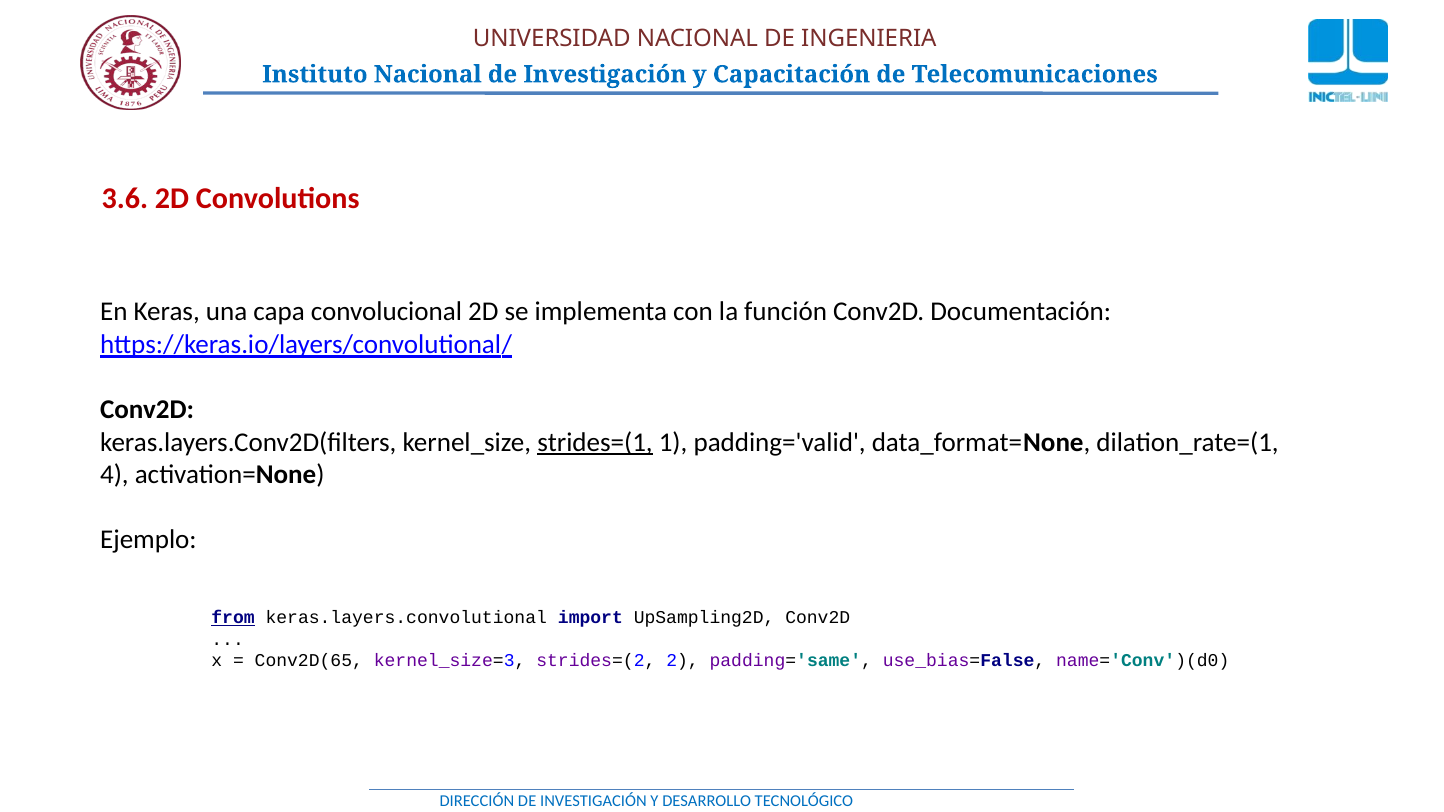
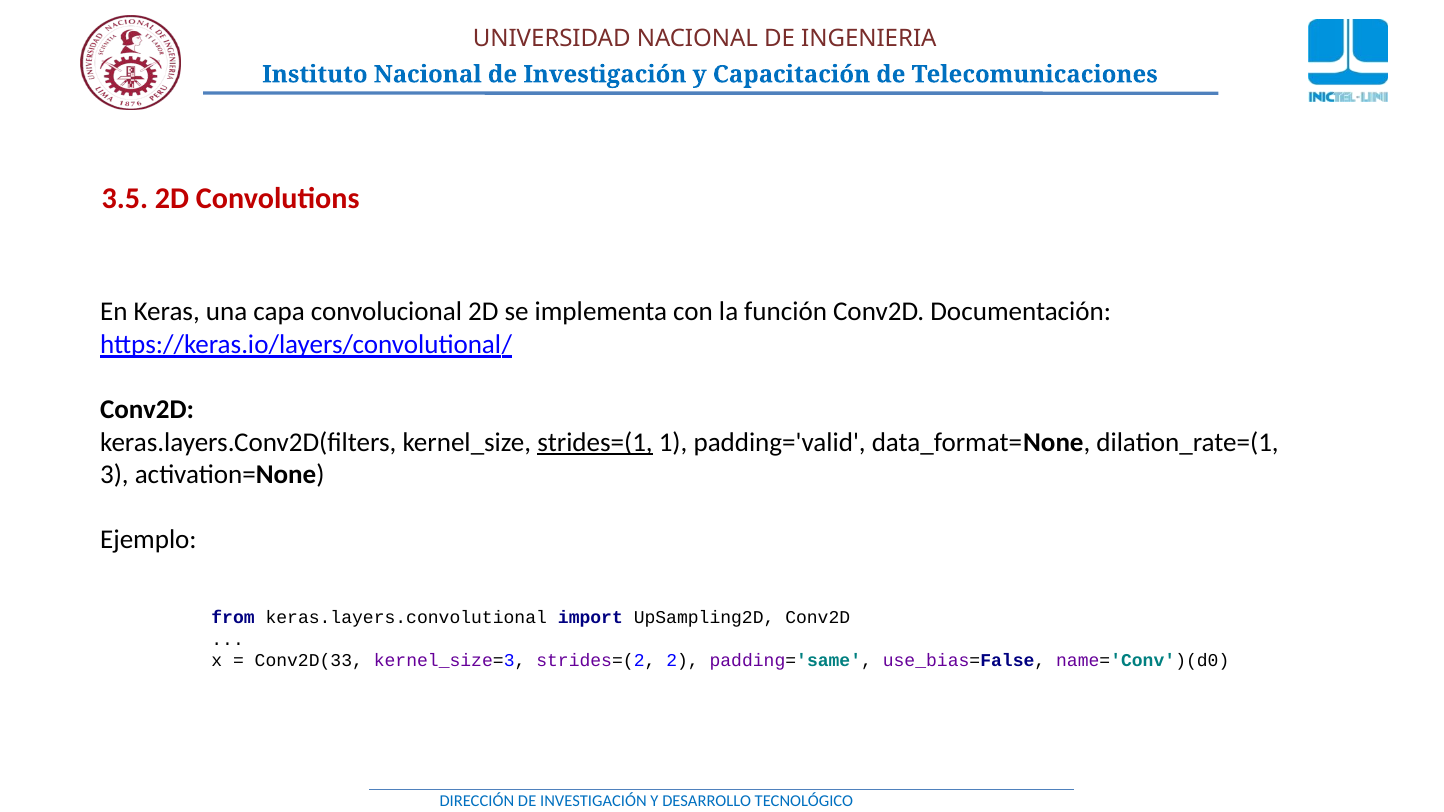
3.6: 3.6 -> 3.5
4: 4 -> 3
from underline: present -> none
Conv2D(65: Conv2D(65 -> Conv2D(33
